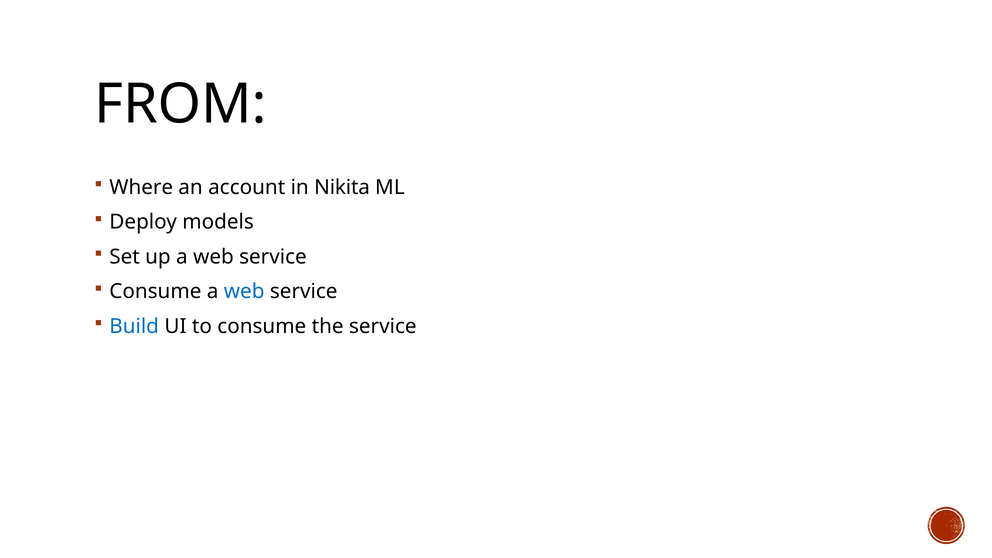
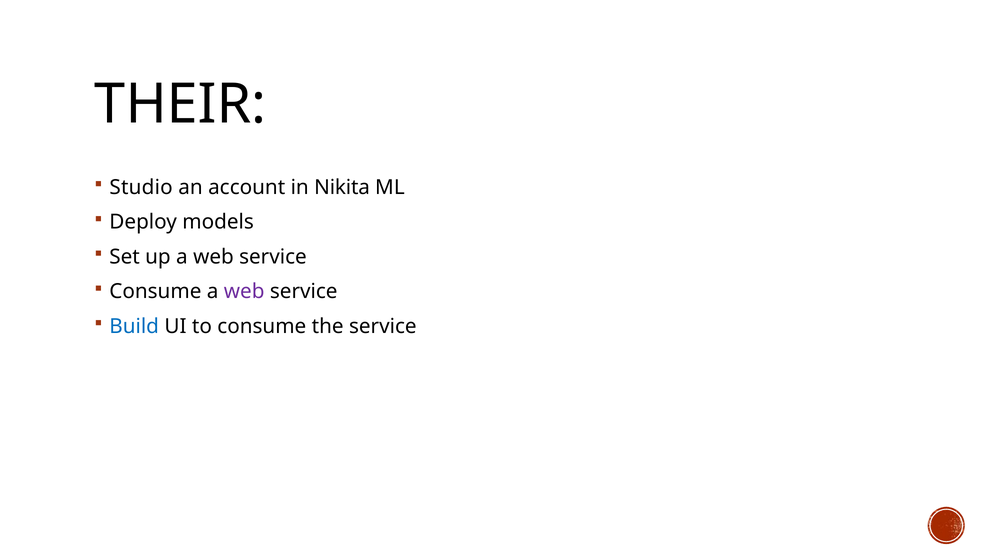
FROM: FROM -> THEIR
Where: Where -> Studio
web at (244, 292) colour: blue -> purple
